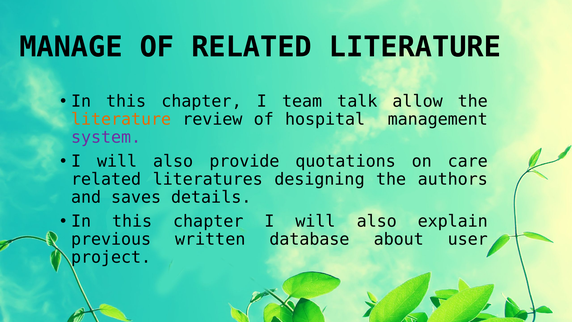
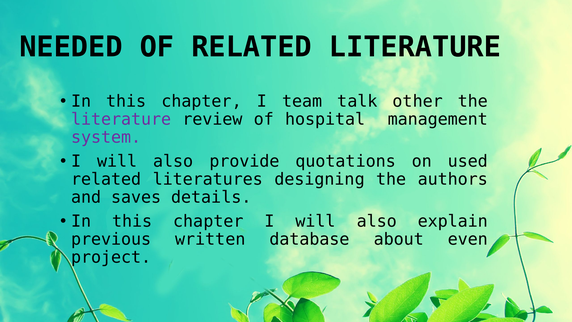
MANAGE: MANAGE -> NEEDED
allow: allow -> other
literature at (121, 119) colour: orange -> purple
care: care -> used
user: user -> even
